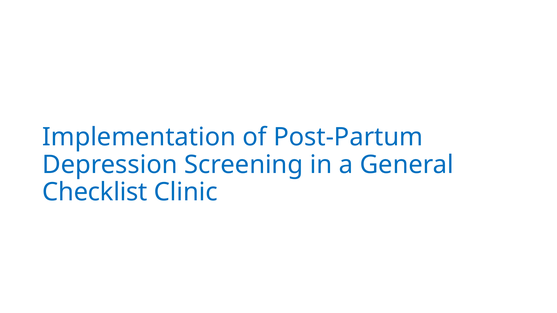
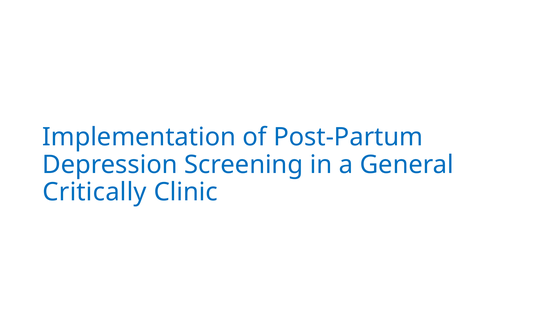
Checklist: Checklist -> Critically
